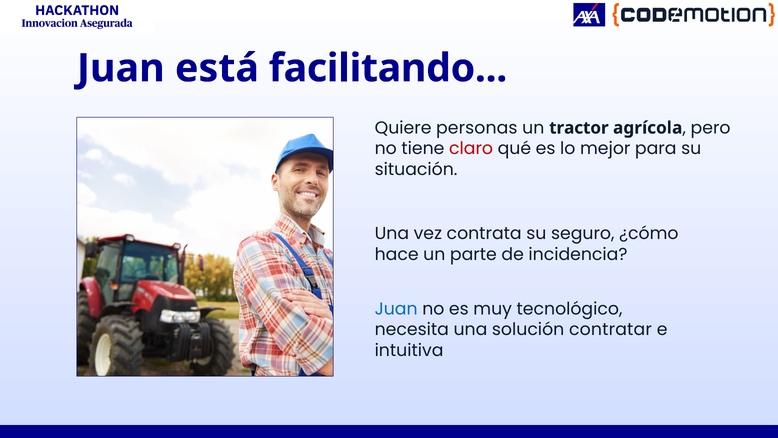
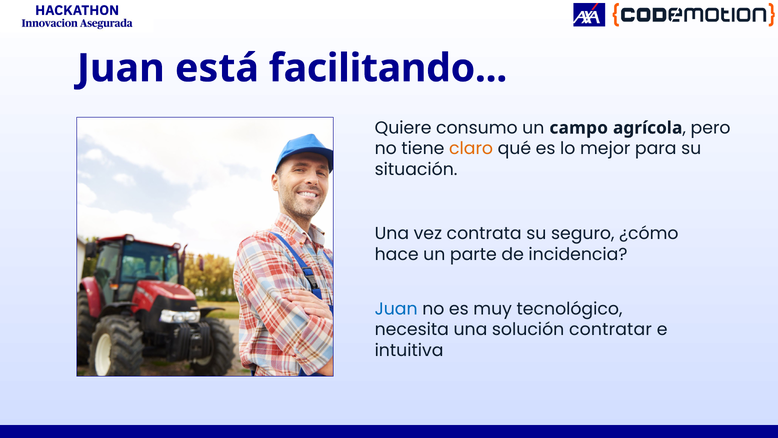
personas: personas -> consumo
tractor: tractor -> campo
claro colour: red -> orange
